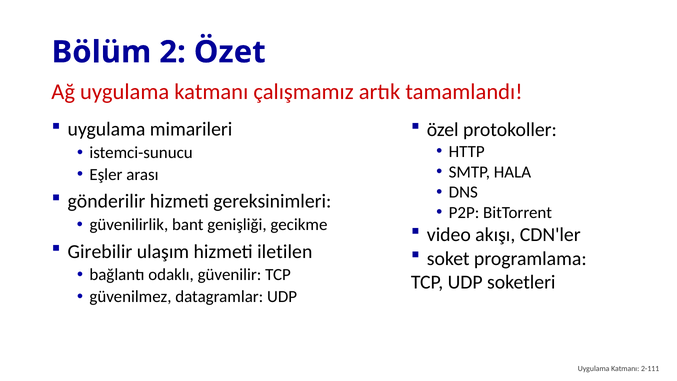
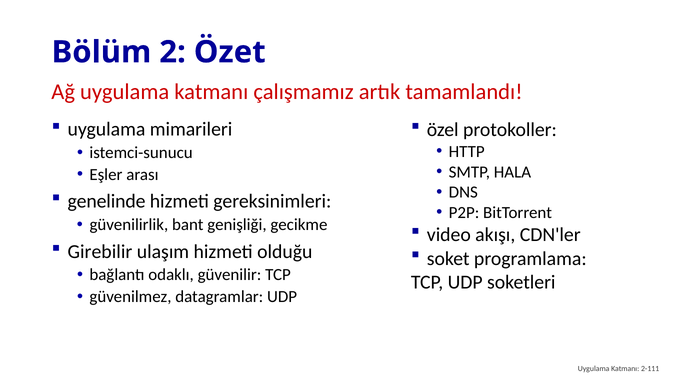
gönderilir: gönderilir -> genelinde
iletilen: iletilen -> olduğu
